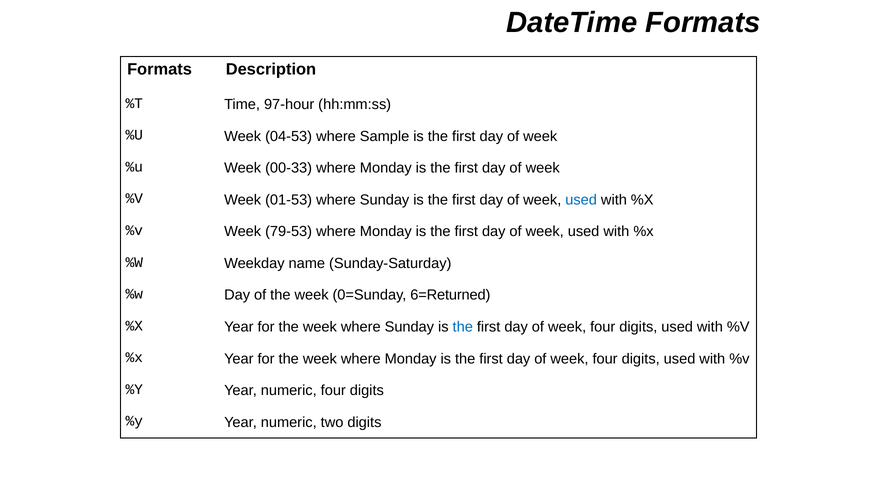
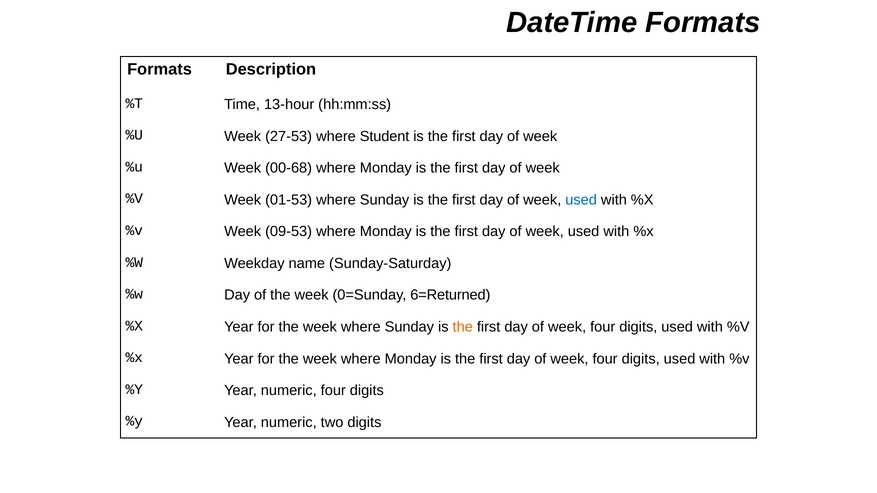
97-hour: 97-hour -> 13-hour
04-53: 04-53 -> 27-53
Sample: Sample -> Student
00-33: 00-33 -> 00-68
79-53: 79-53 -> 09-53
the at (463, 327) colour: blue -> orange
